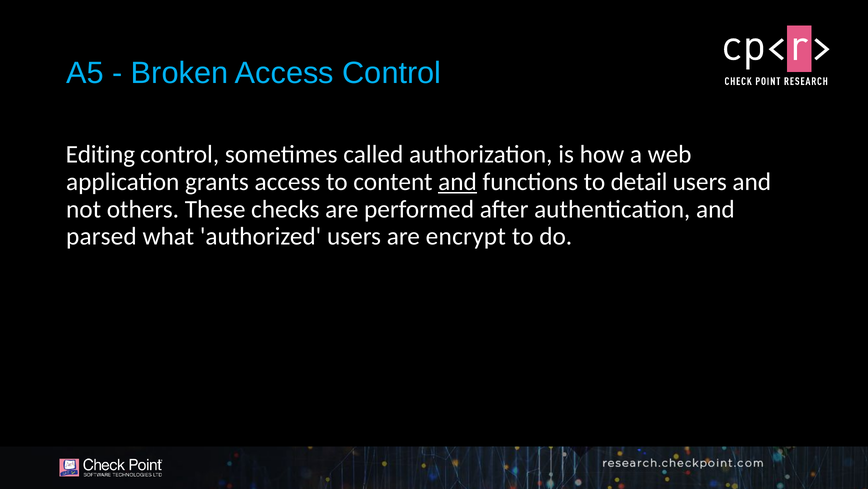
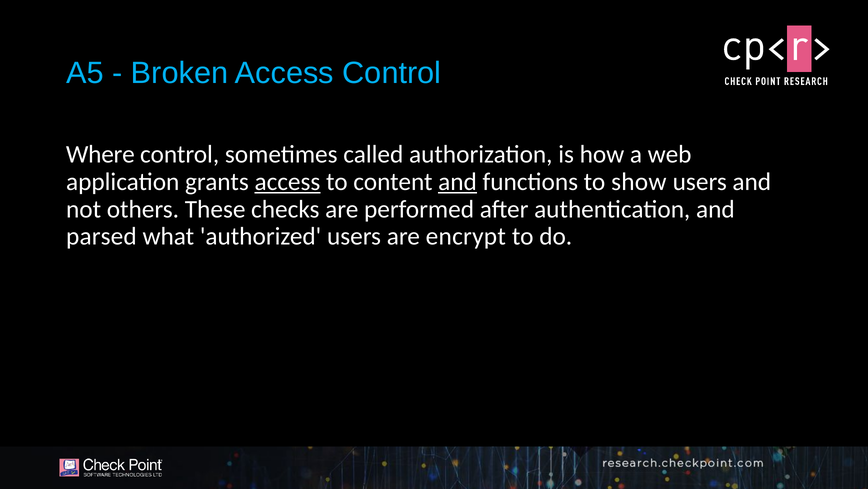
Editing: Editing -> Where
access at (287, 182) underline: none -> present
detail: detail -> show
